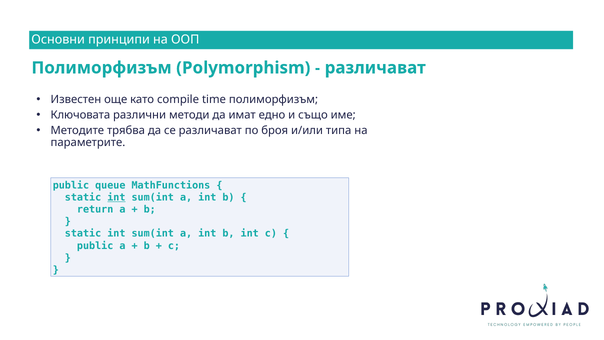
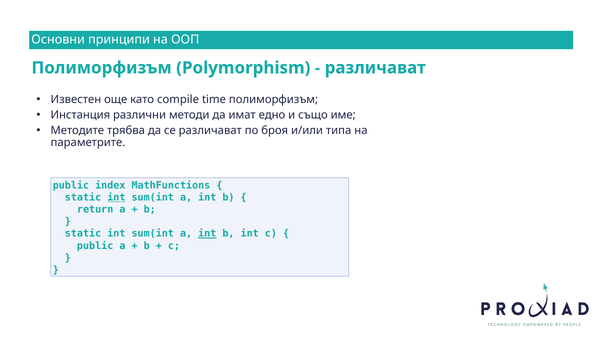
Ключовата: Ключовата -> Инстанция
queue: queue -> index
int at (207, 233) underline: none -> present
